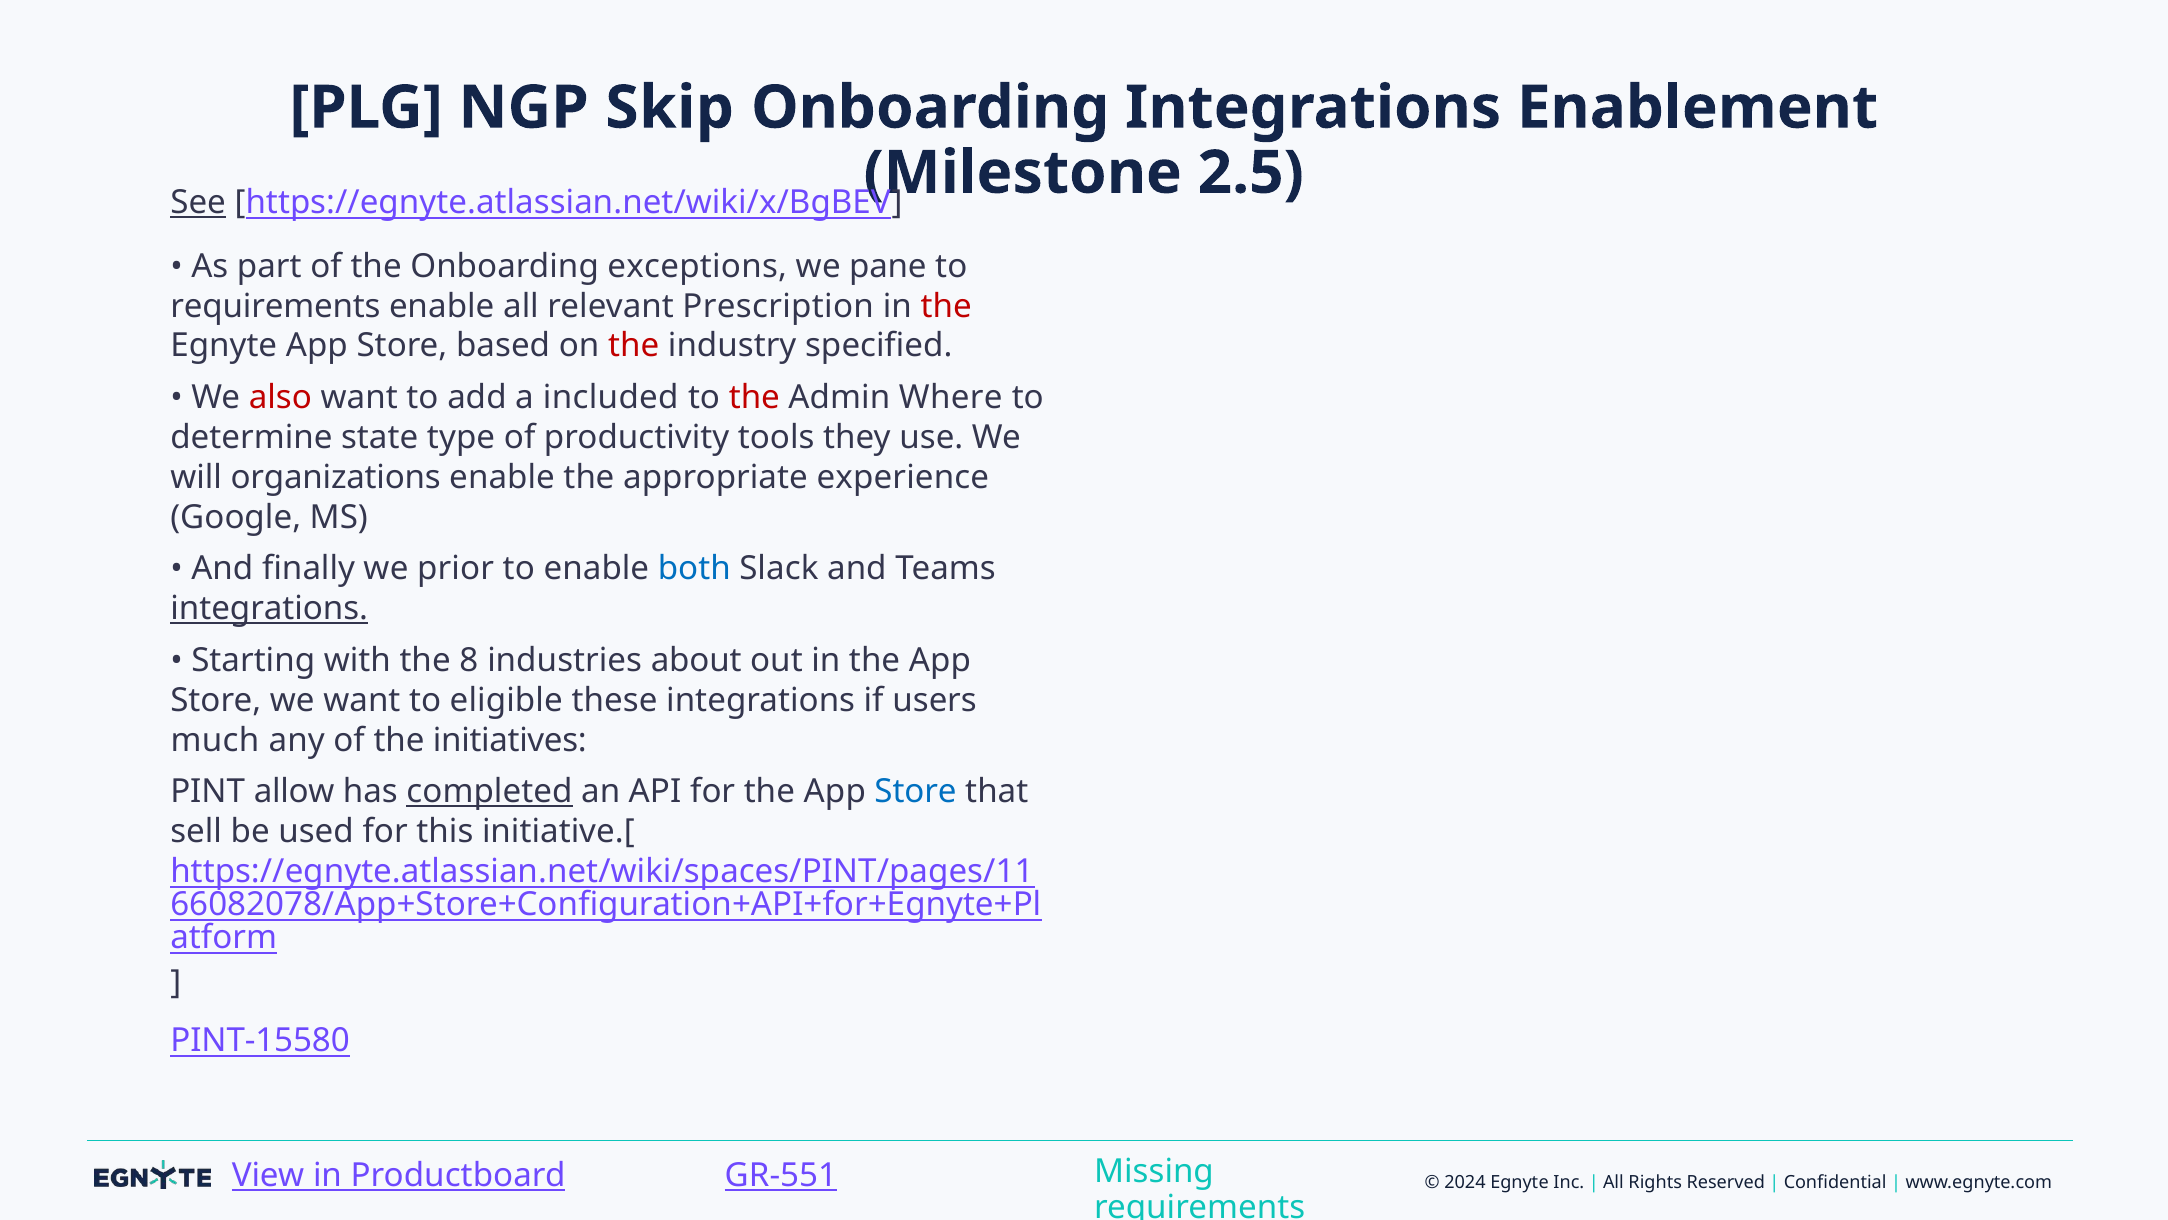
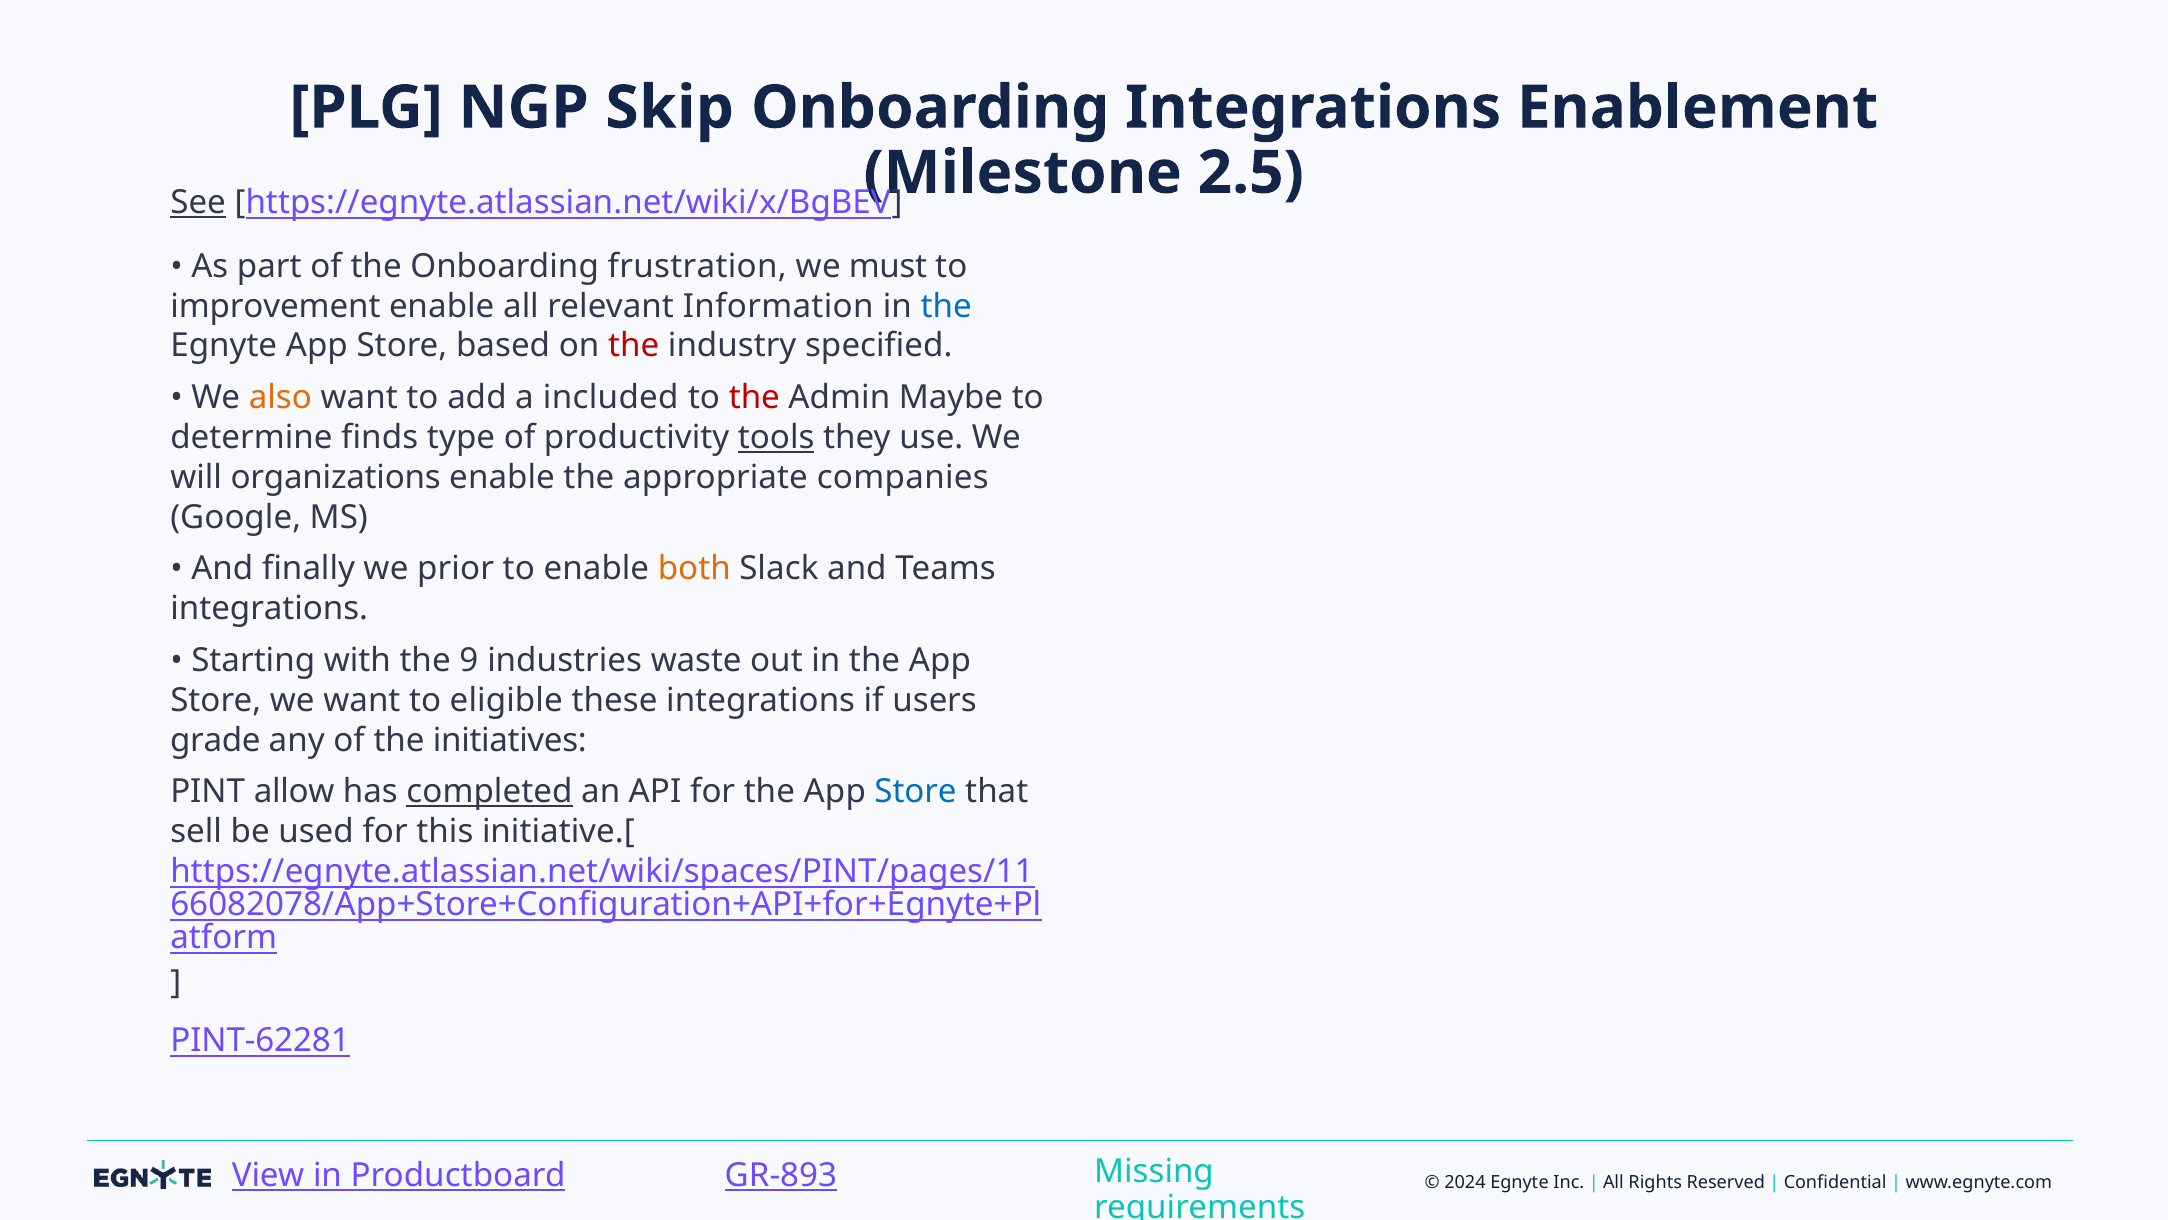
exceptions: exceptions -> frustration
pane: pane -> must
requirements at (275, 306): requirements -> improvement
Prescription: Prescription -> Information
the at (946, 306) colour: red -> blue
also colour: red -> orange
Where: Where -> Maybe
state: state -> finds
tools underline: none -> present
experience: experience -> companies
both colour: blue -> orange
integrations at (269, 608) underline: present -> none
8: 8 -> 9
about: about -> waste
much: much -> grade
PINT-15580: PINT-15580 -> PINT-62281
GR-551: GR-551 -> GR-893
